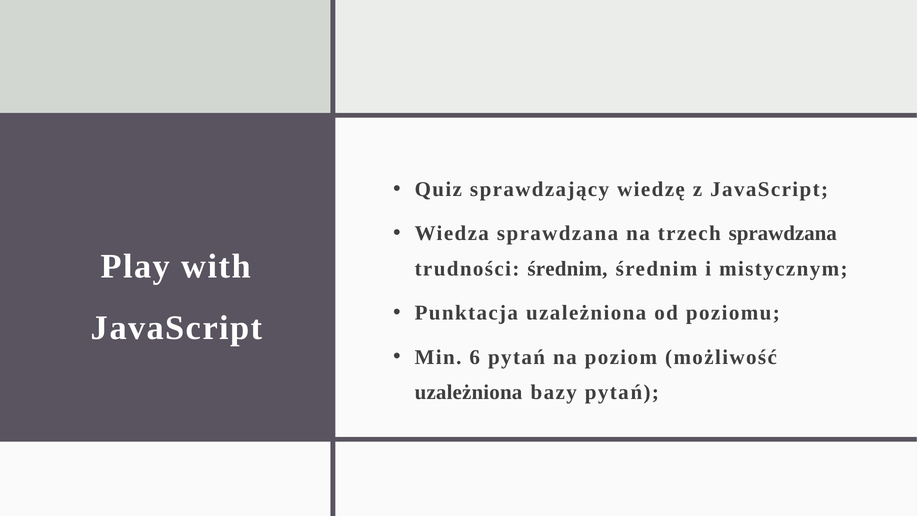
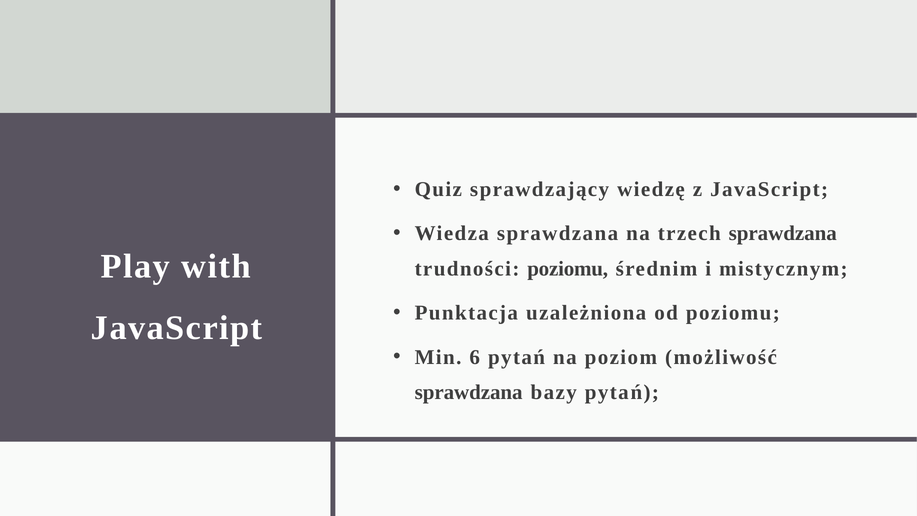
trudności średnim: średnim -> poziomu
uzależniona at (469, 392): uzależniona -> sprawdzana
